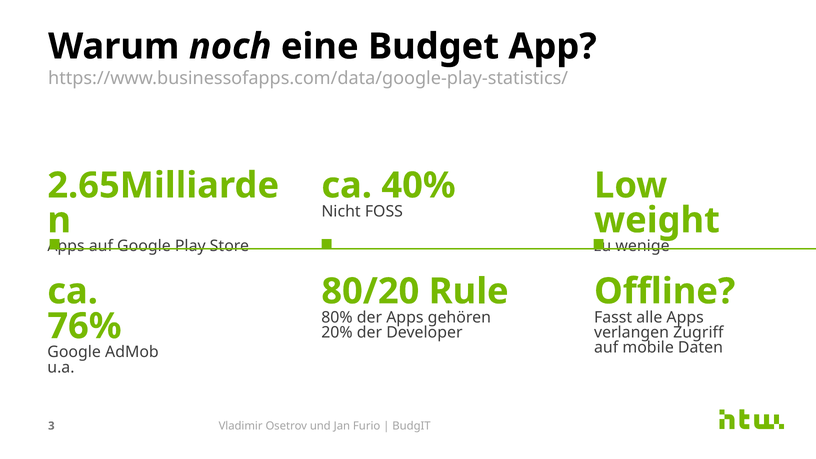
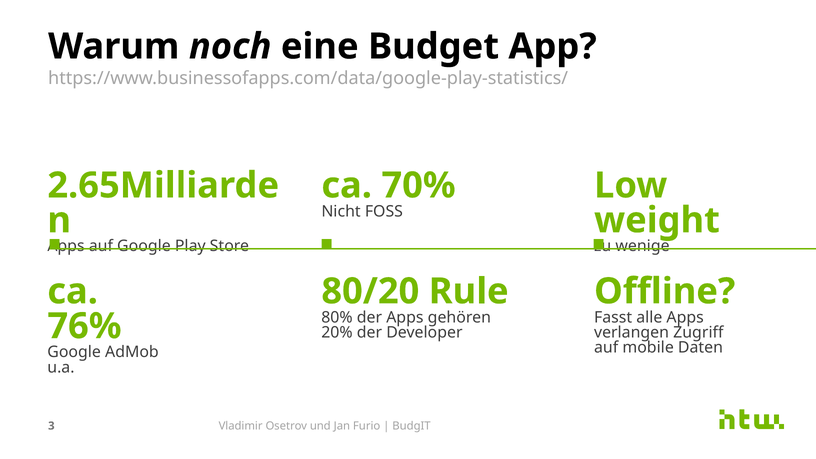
40%: 40% -> 70%
